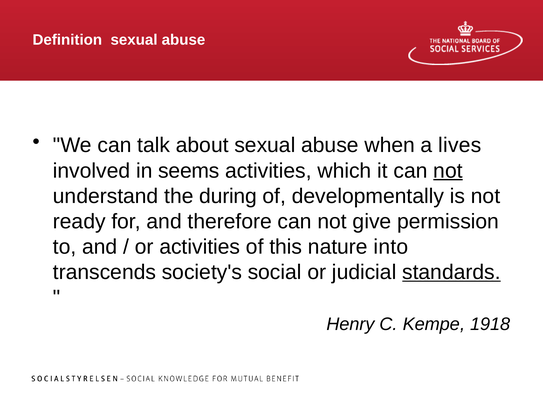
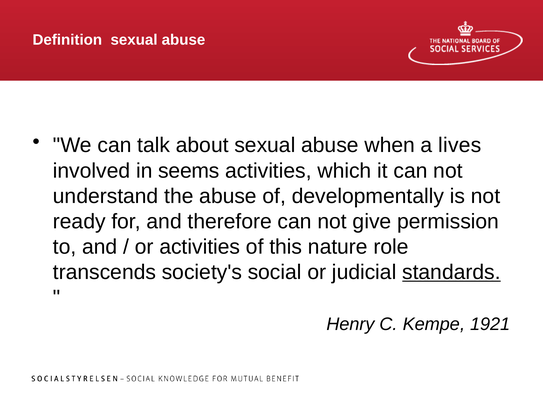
not at (448, 171) underline: present -> none
the during: during -> abuse
into: into -> role
1918: 1918 -> 1921
